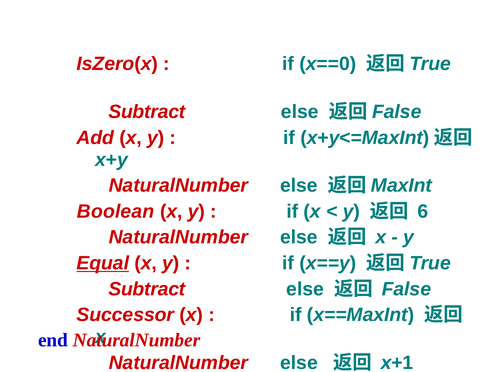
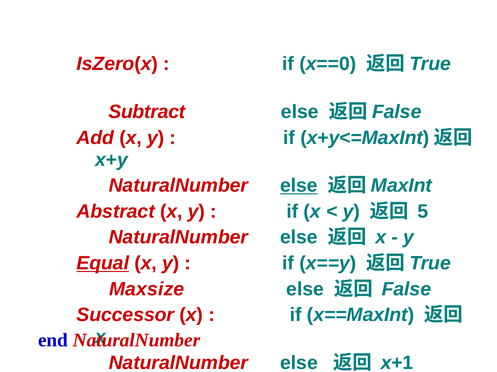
else at (299, 186) underline: none -> present
Boolean: Boolean -> Abstract
6: 6 -> 5
Subtract at (147, 290): Subtract -> Maxsize
